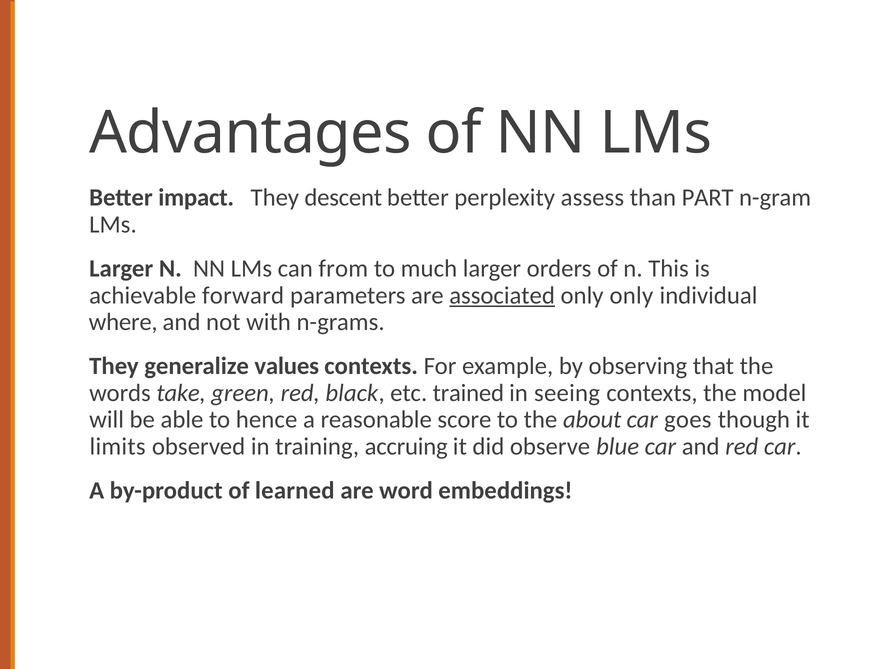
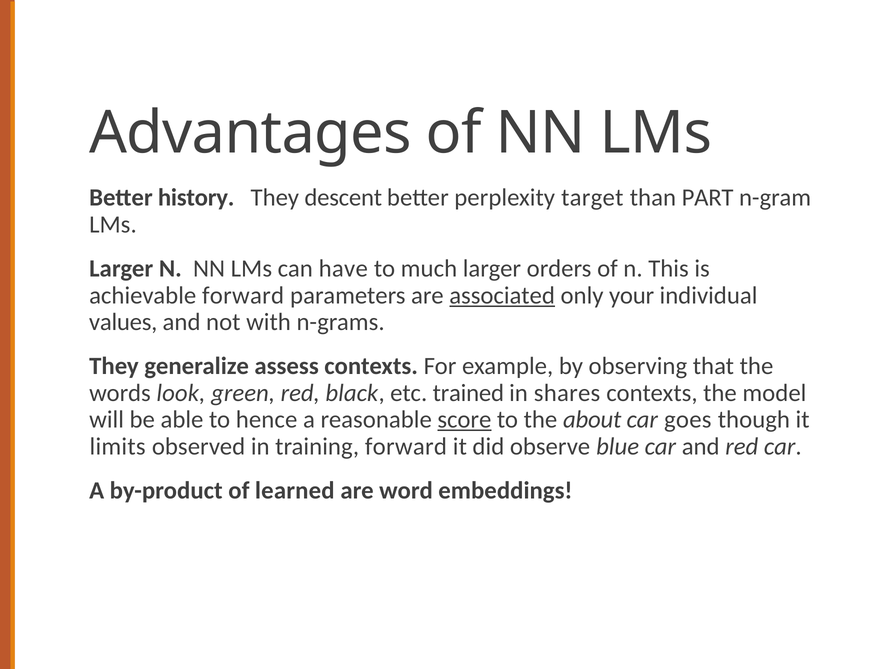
impact: impact -> history
assess: assess -> target
from: from -> have
only only: only -> your
where: where -> values
values: values -> assess
take: take -> look
seeing: seeing -> shares
score underline: none -> present
training accruing: accruing -> forward
